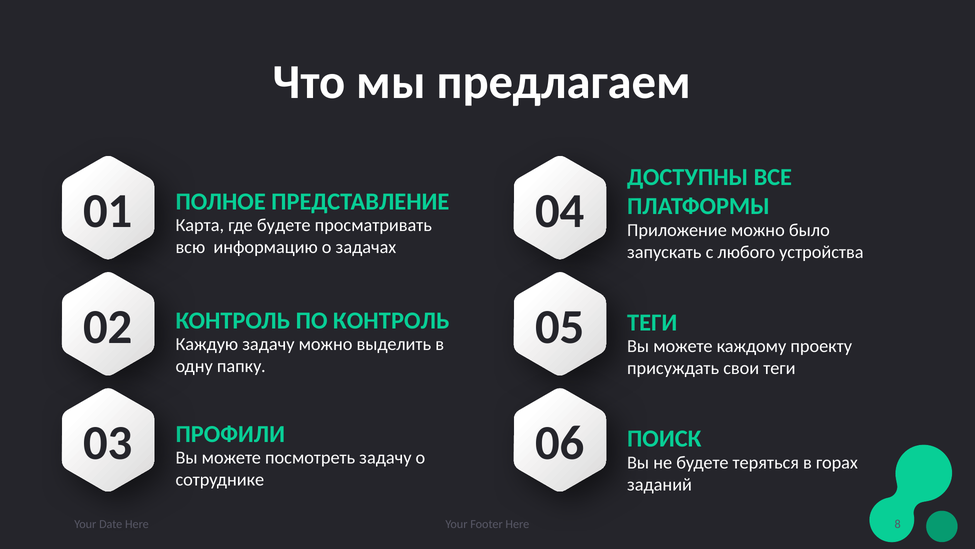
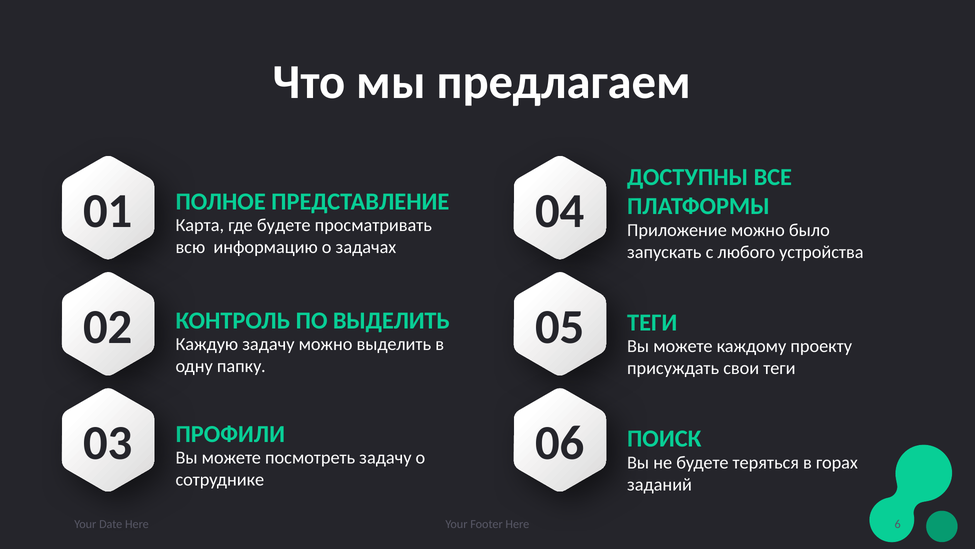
ПО КОНТРОЛЬ: КОНТРОЛЬ -> ВЫДЕЛИТЬ
8: 8 -> 6
